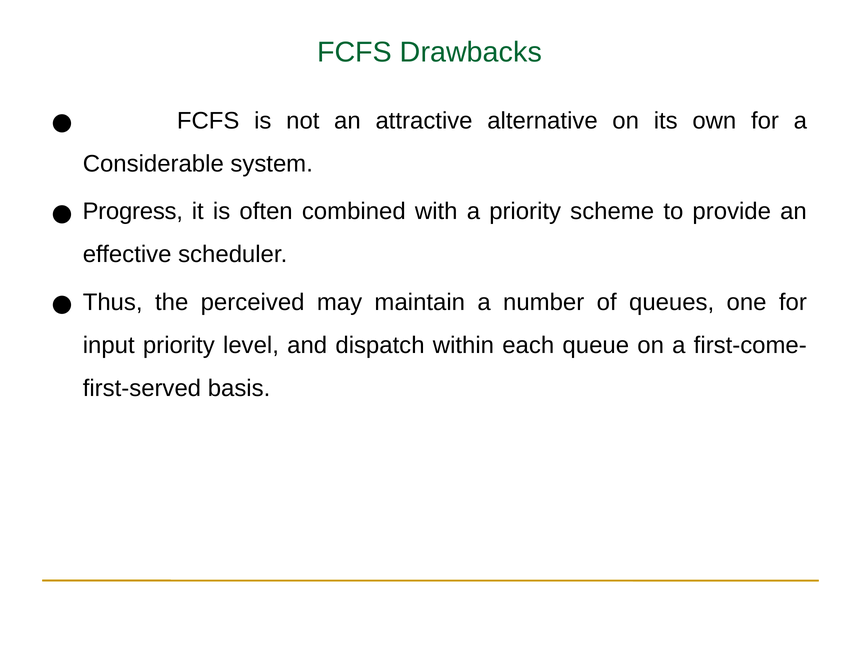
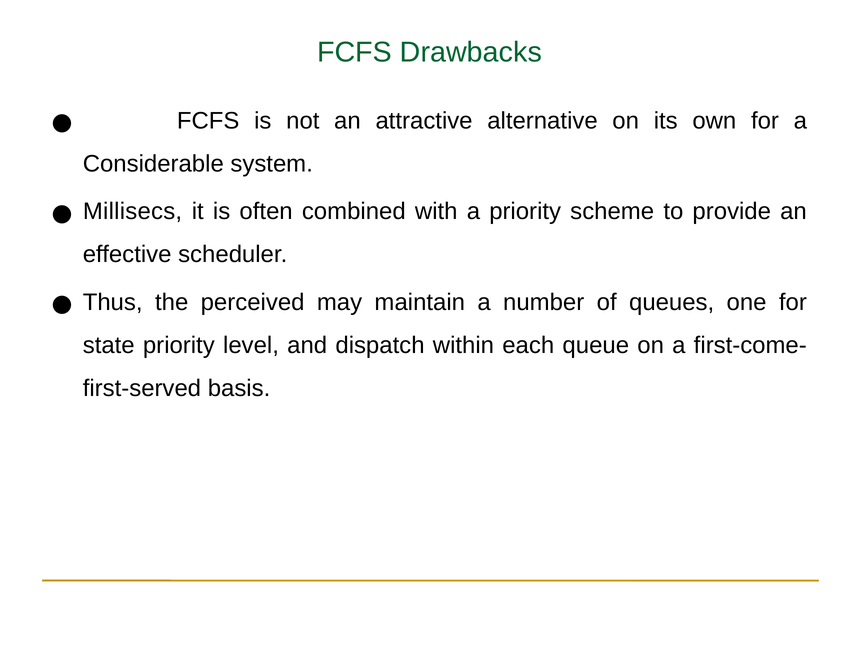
Progress: Progress -> Millisecs
input: input -> state
